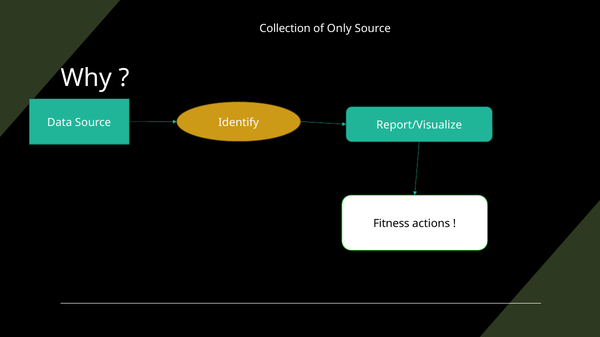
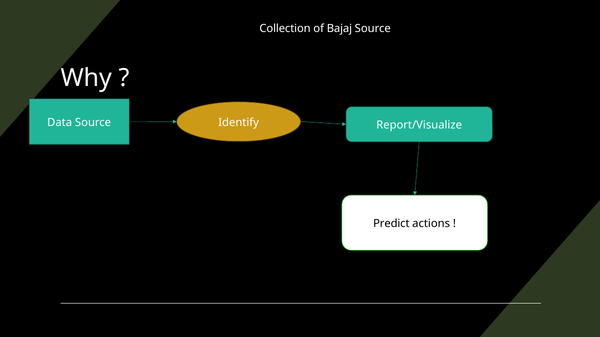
Only: Only -> Bajaj
Fitness: Fitness -> Predict
